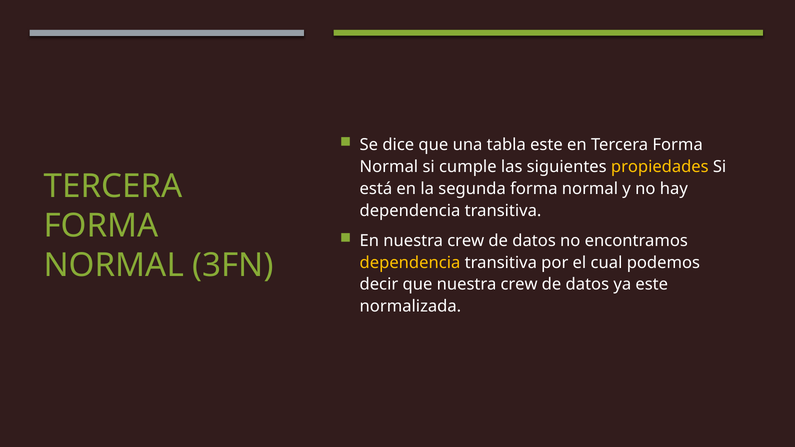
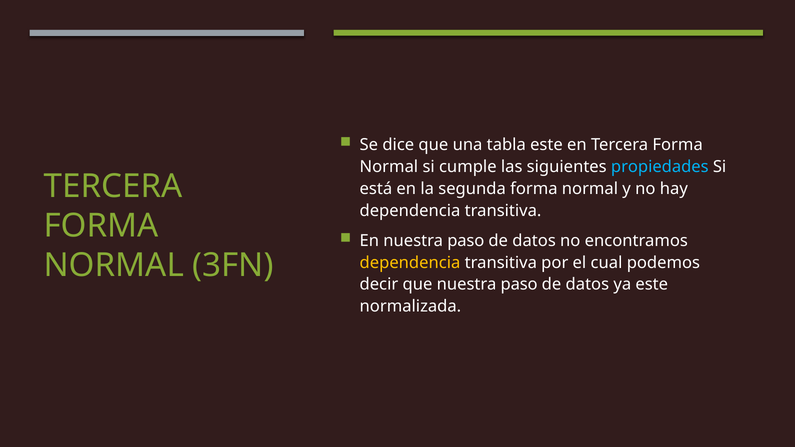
propiedades colour: yellow -> light blue
En nuestra crew: crew -> paso
que nuestra crew: crew -> paso
